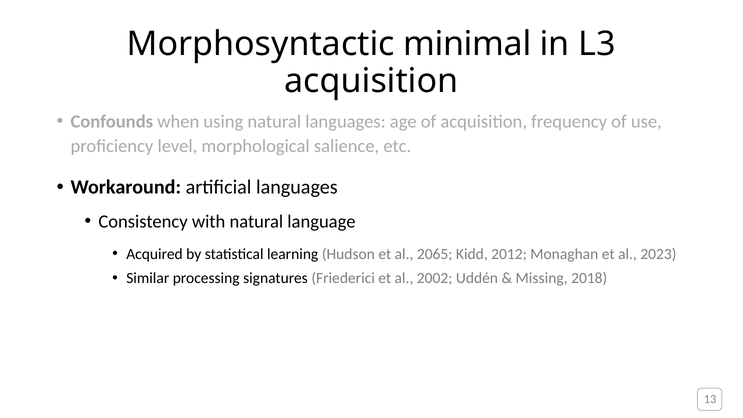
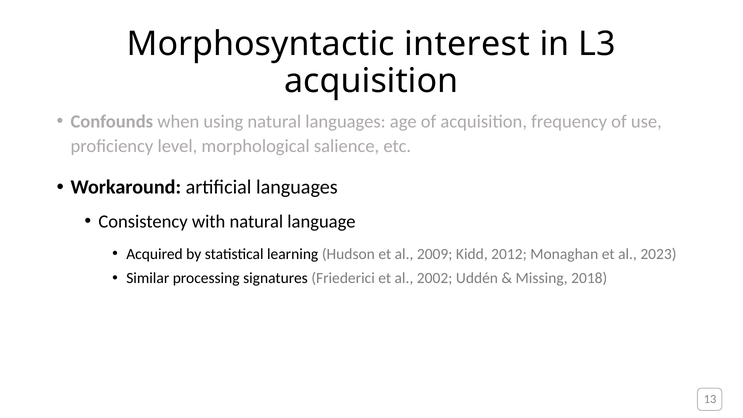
minimal: minimal -> interest
2065: 2065 -> 2009
